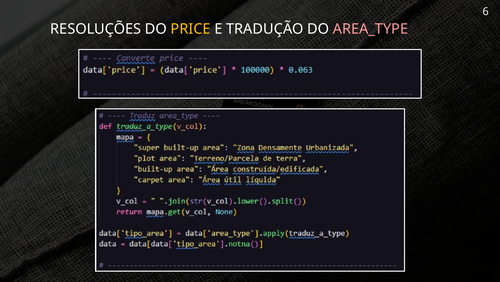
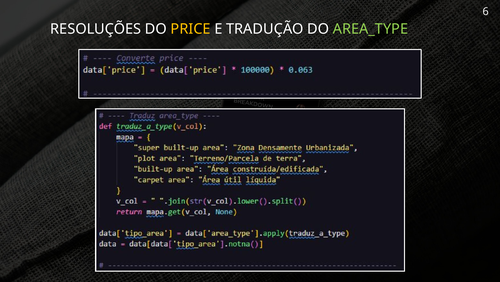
AREA_TYPE colour: pink -> light green
